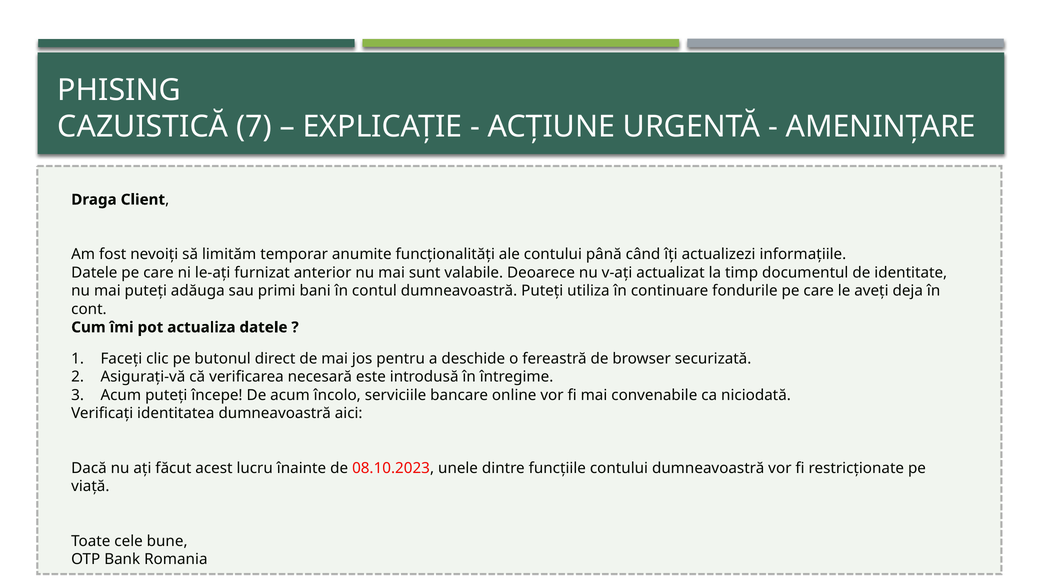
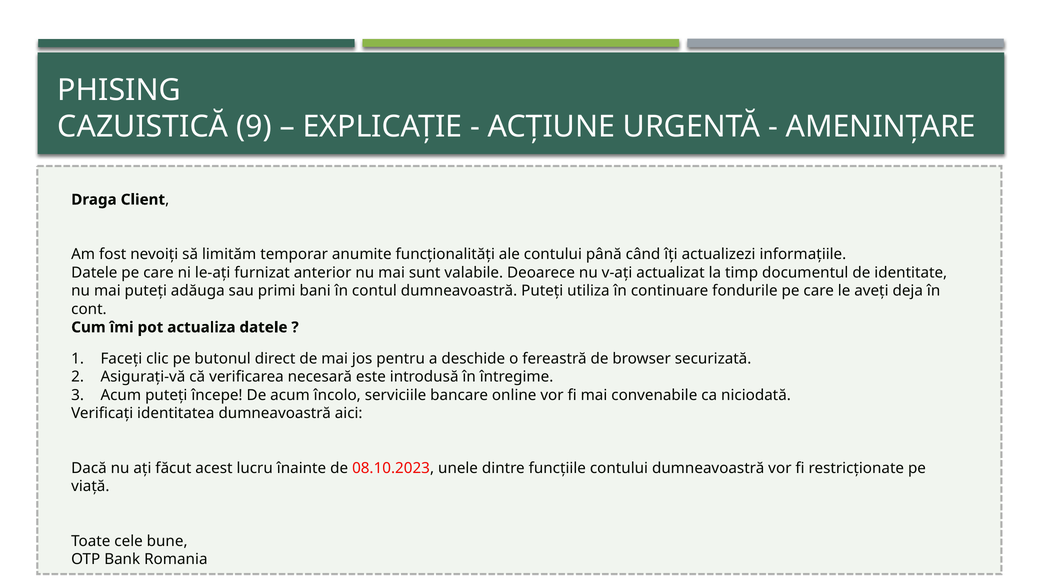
7: 7 -> 9
